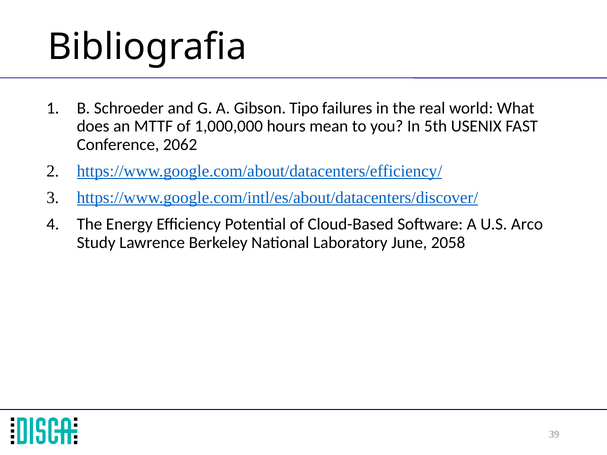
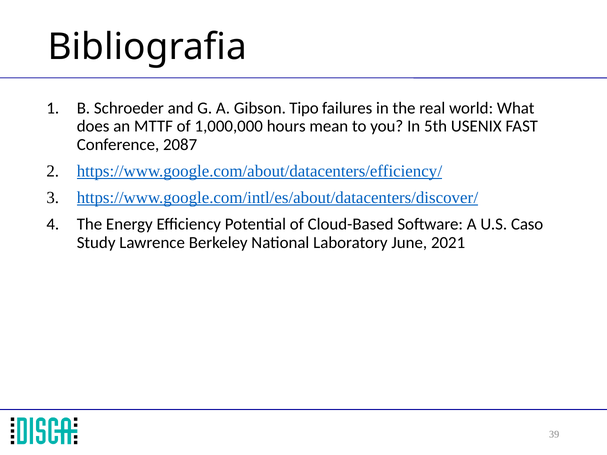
2062: 2062 -> 2087
Arco: Arco -> Caso
2058: 2058 -> 2021
